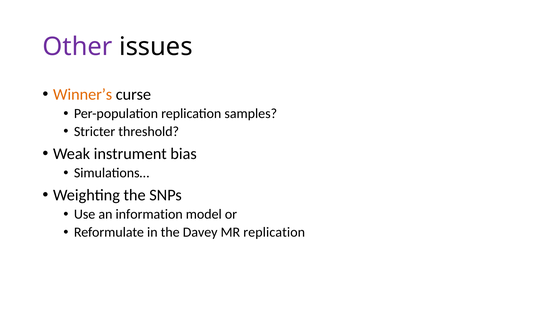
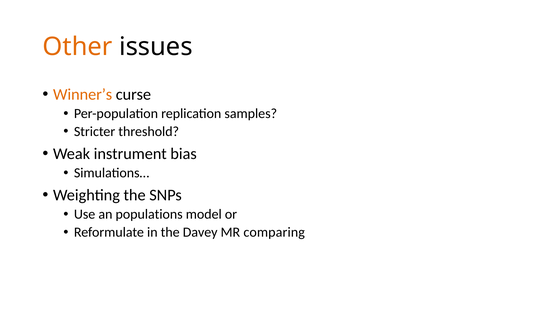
Other colour: purple -> orange
information: information -> populations
MR replication: replication -> comparing
